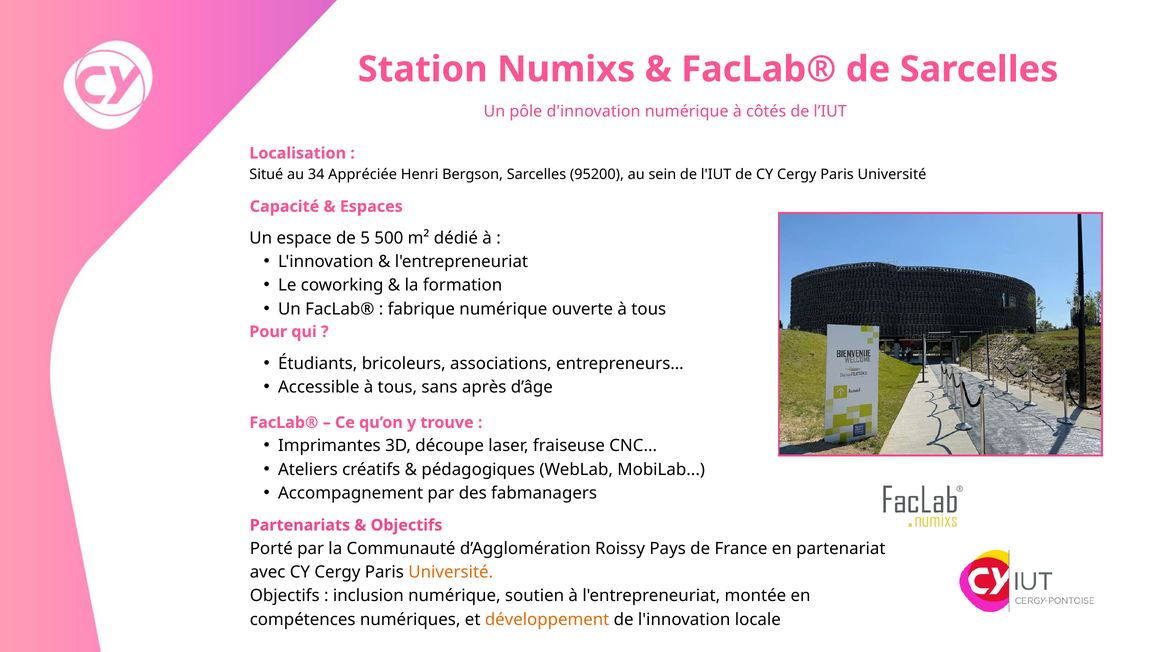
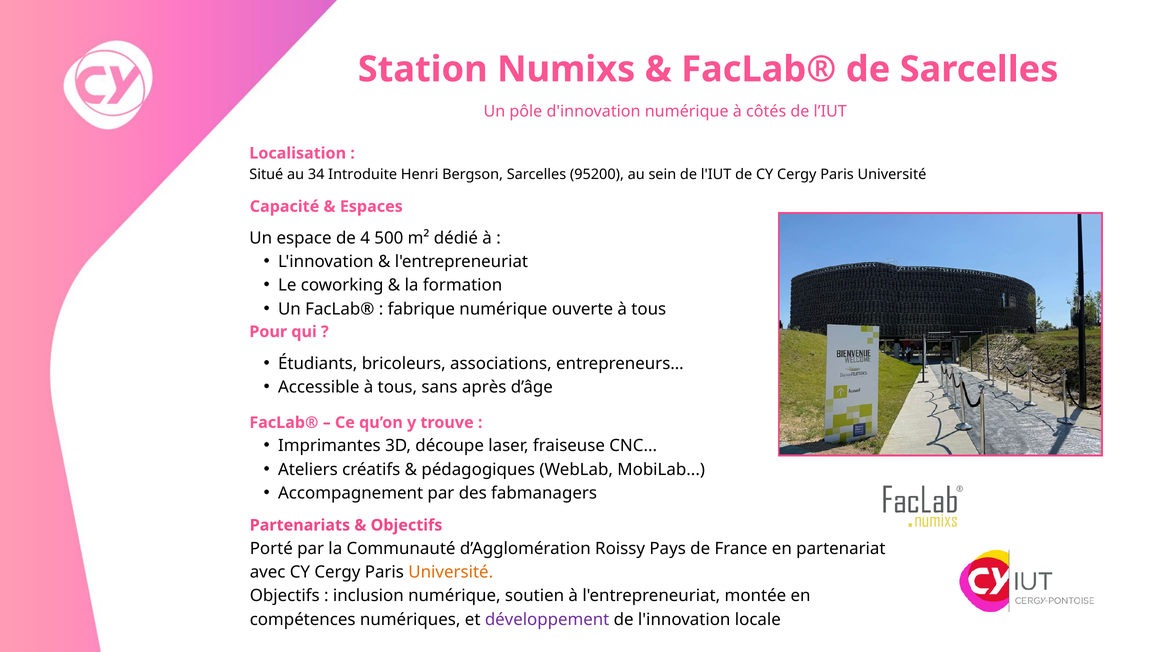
Appréciée: Appréciée -> Introduite
5: 5 -> 4
développement colour: orange -> purple
